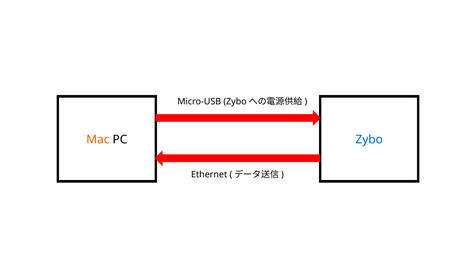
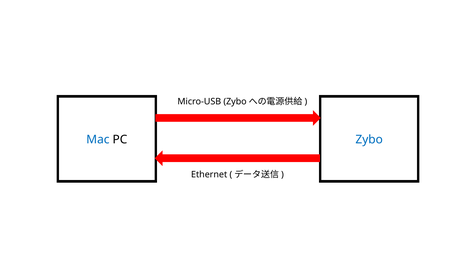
Mac colour: orange -> blue
